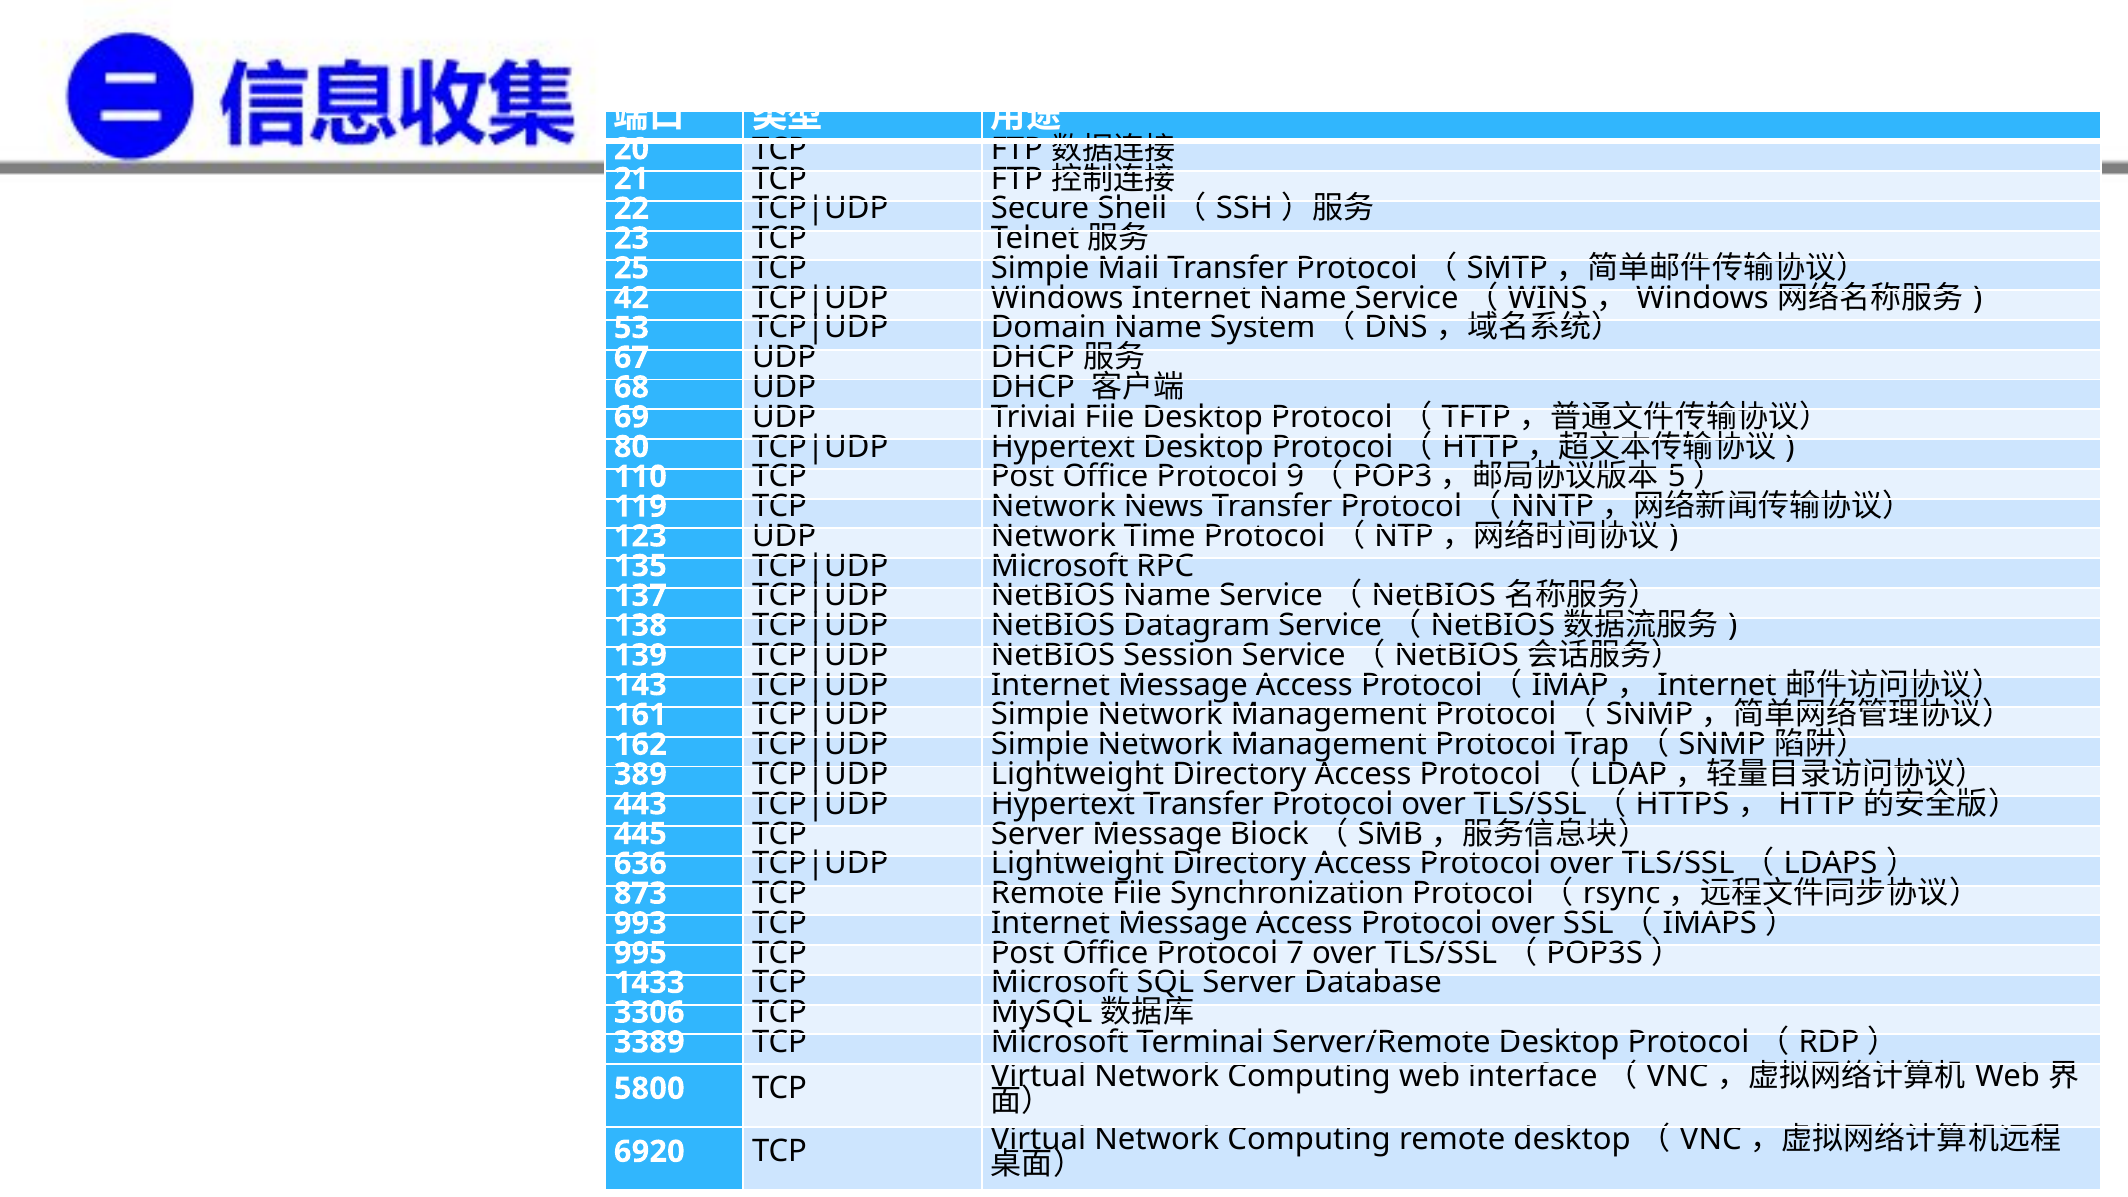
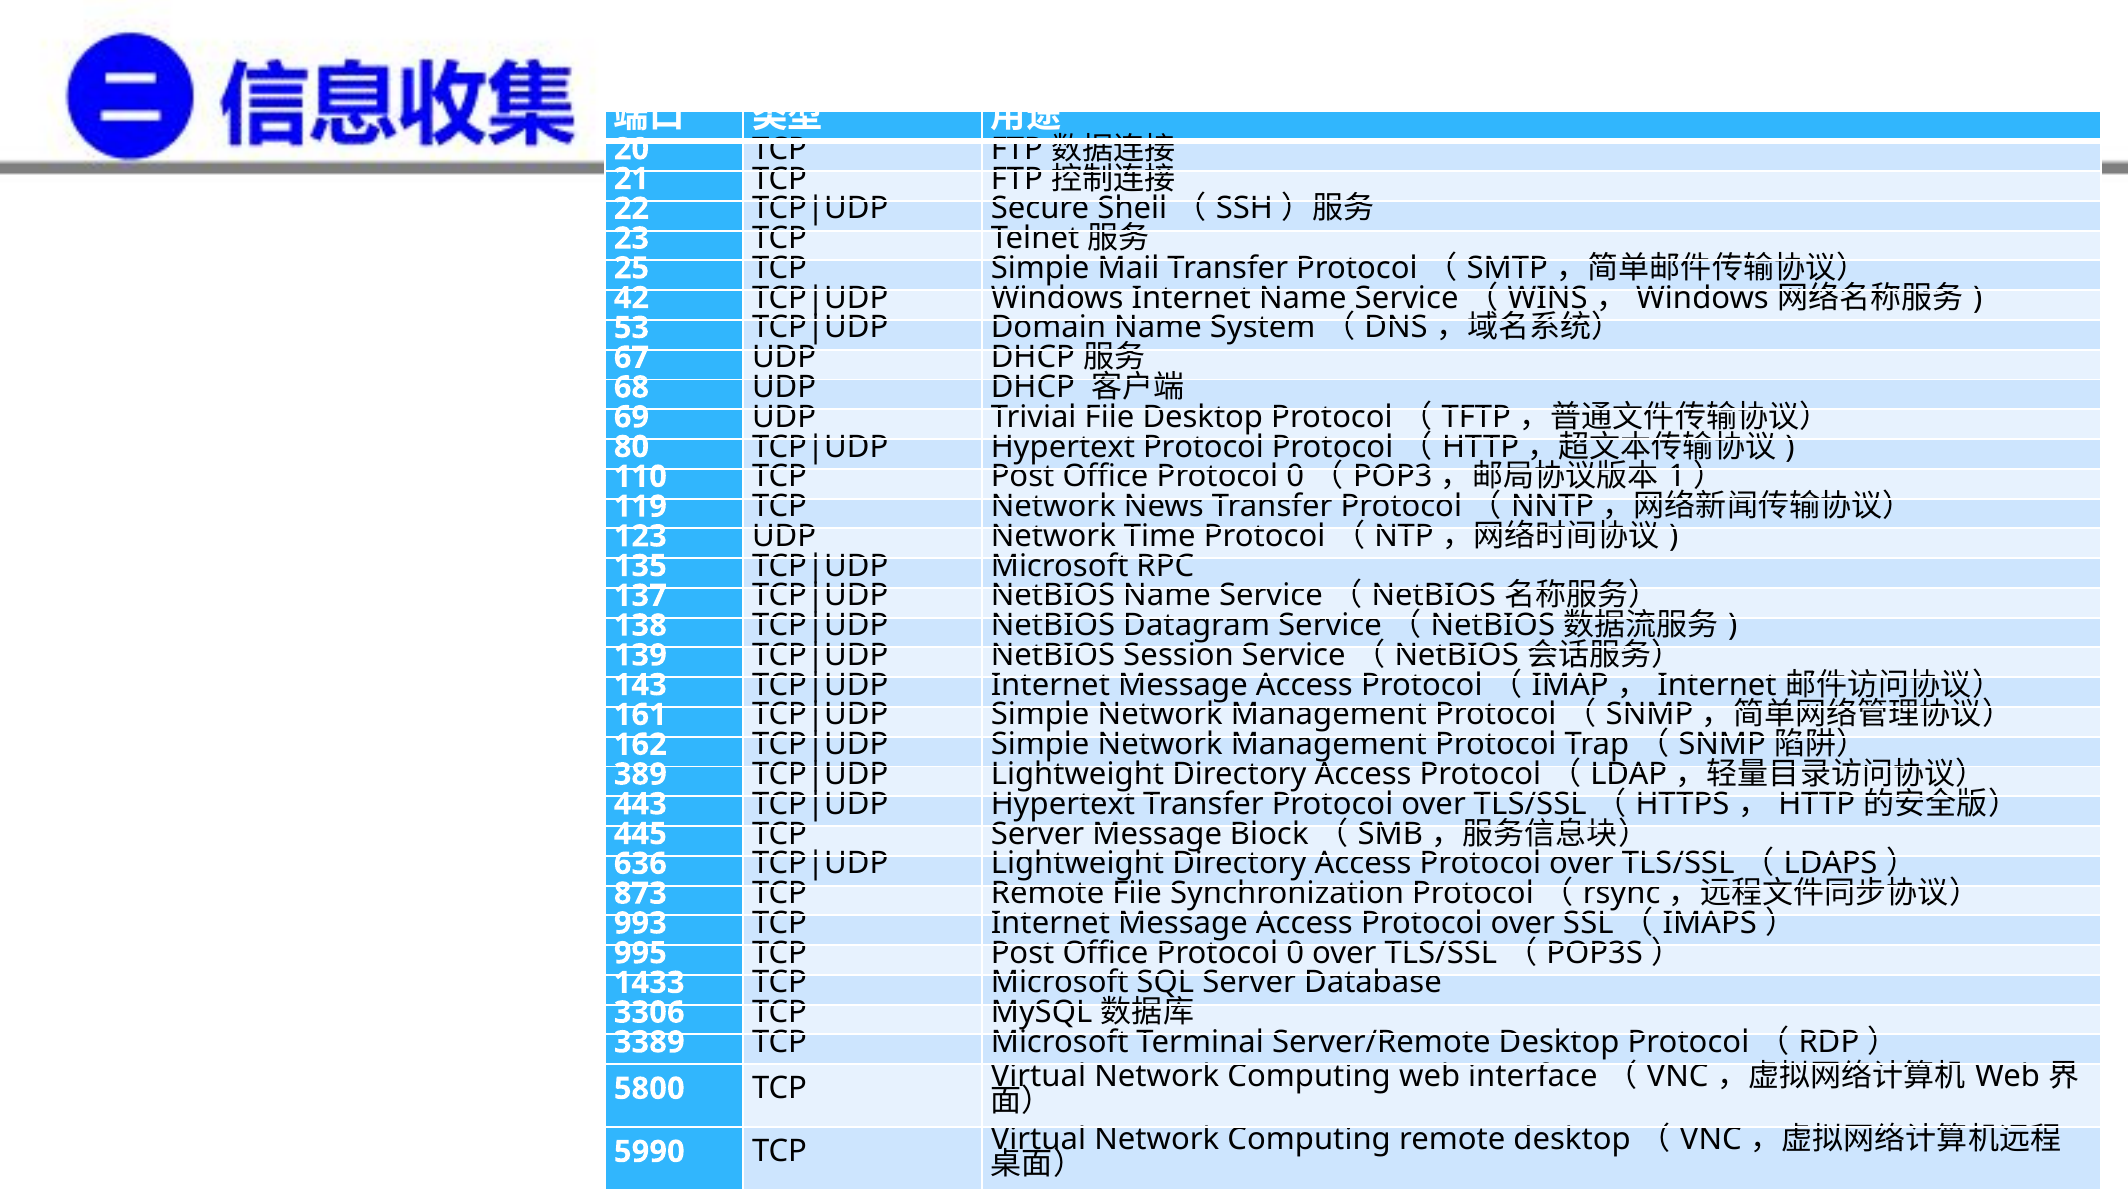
Hypertext Desktop: Desktop -> Protocol
9 at (1295, 477): 9 -> 0
5: 5 -> 1
7 at (1295, 953): 7 -> 0
6920: 6920 -> 5990
